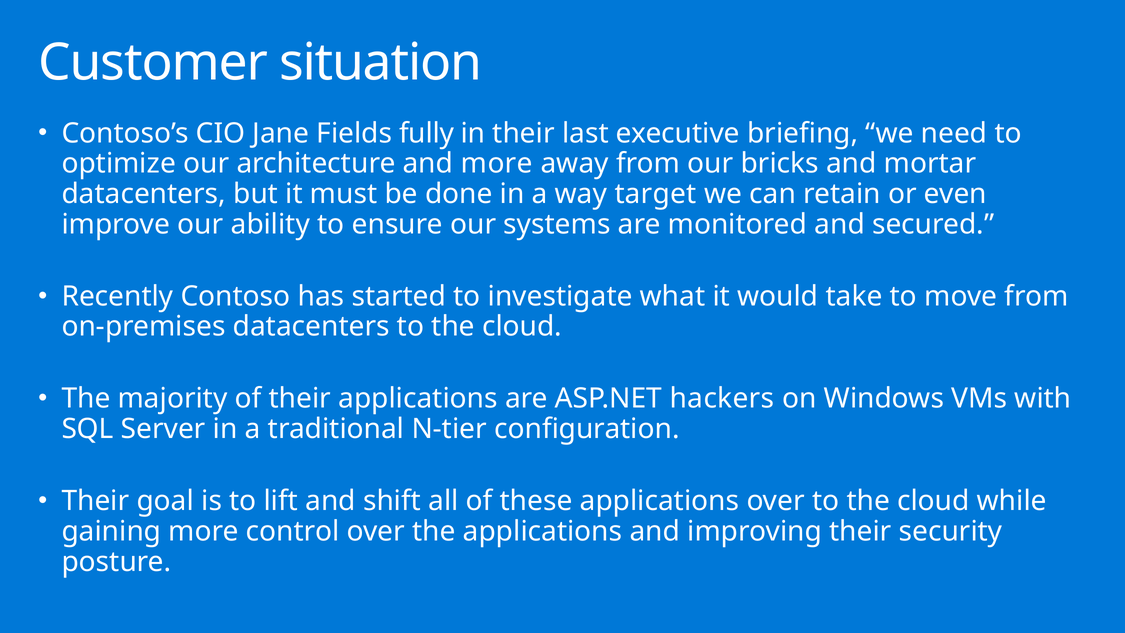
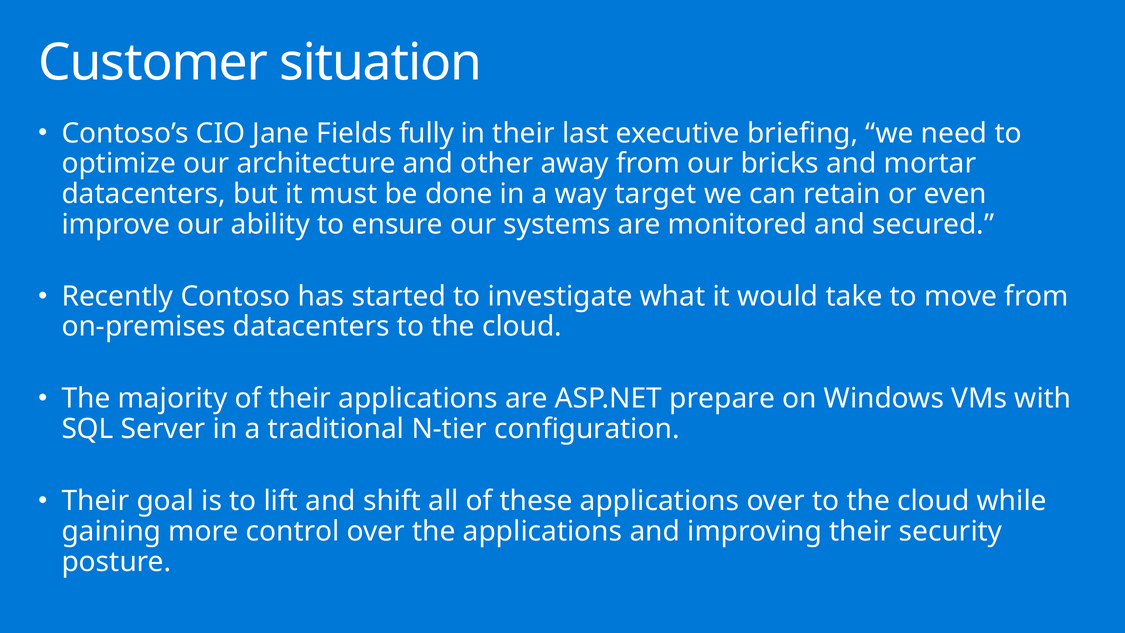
and more: more -> other
hackers: hackers -> prepare
